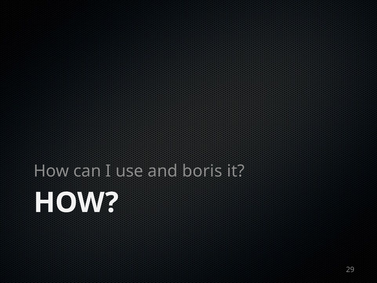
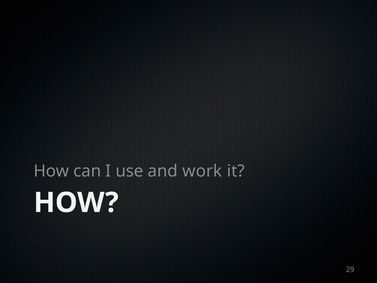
boris: boris -> work
